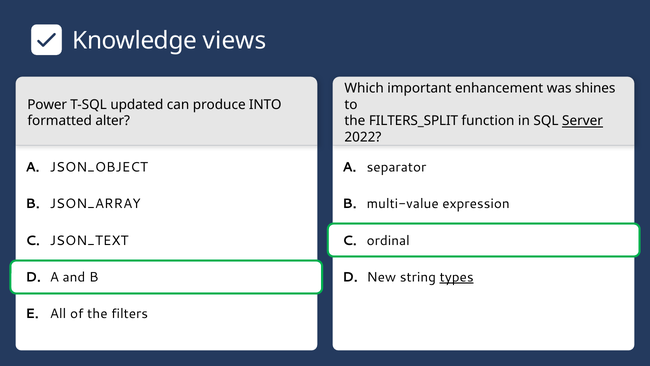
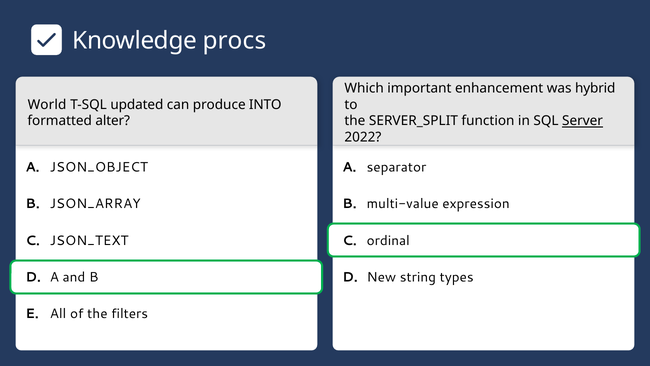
views: views -> procs
shines: shines -> hybrid
Power: Power -> World
FILTERS_SPLIT: FILTERS_SPLIT -> SERVER_SPLIT
types underline: present -> none
